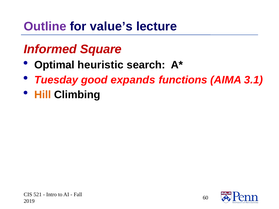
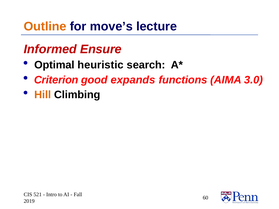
Outline colour: purple -> orange
value’s: value’s -> move’s
Square: Square -> Ensure
Tuesday: Tuesday -> Criterion
3.1: 3.1 -> 3.0
